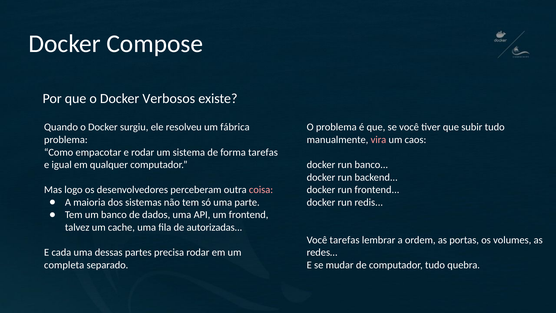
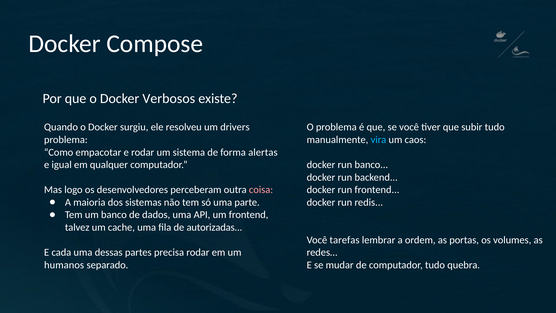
fábrica: fábrica -> drivers
vira colour: pink -> light blue
forma tarefas: tarefas -> alertas
completa: completa -> humanos
